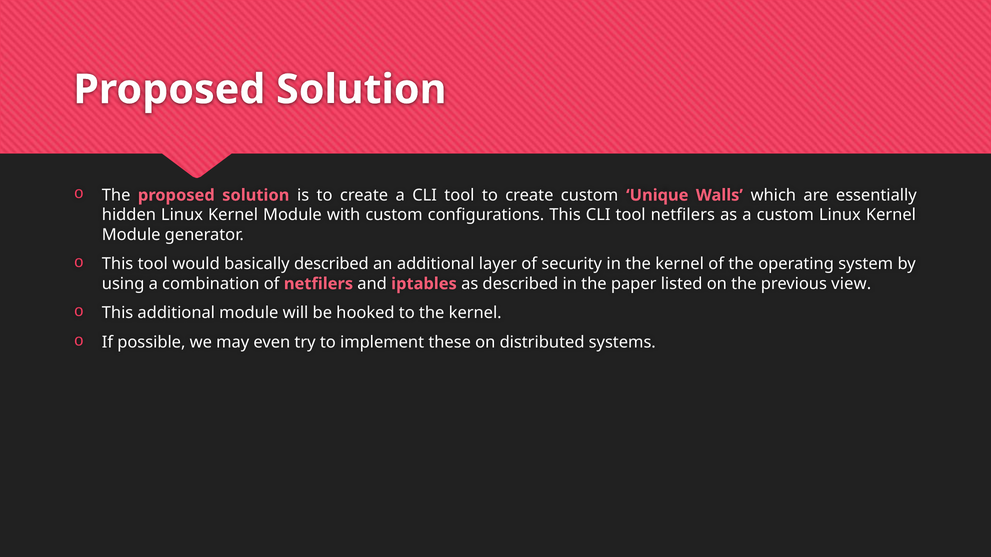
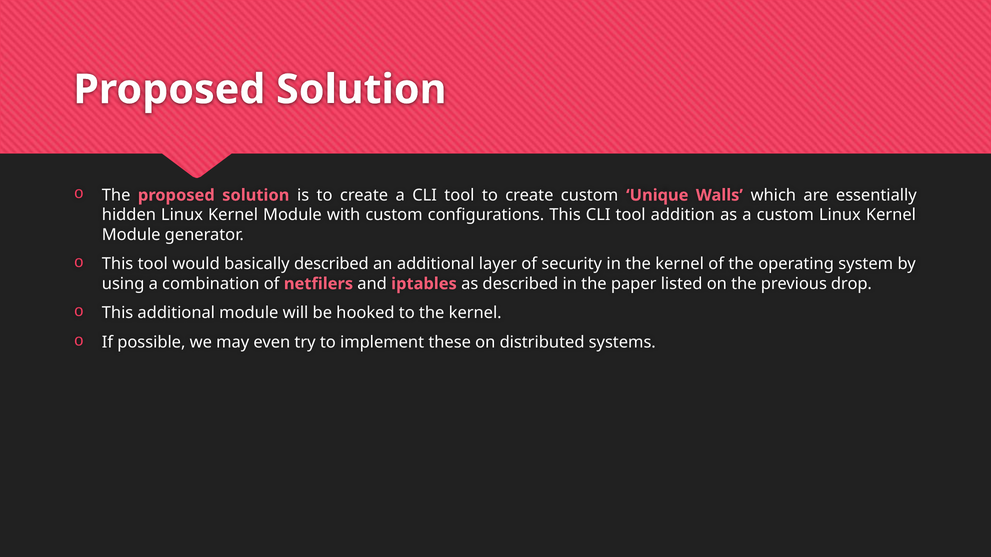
tool netfilers: netfilers -> addition
view: view -> drop
